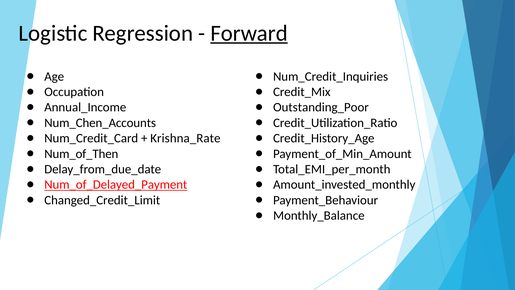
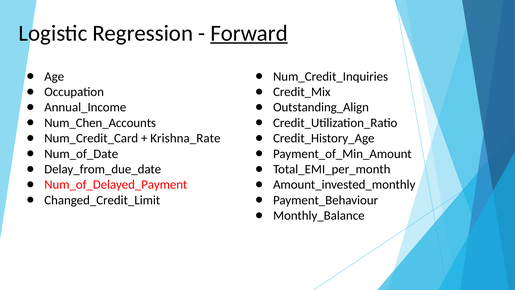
Outstanding_Poor: Outstanding_Poor -> Outstanding_Align
Num_of_Then: Num_of_Then -> Num_of_Date
Num_of_Delayed_Payment underline: present -> none
